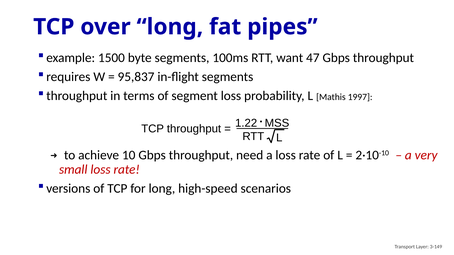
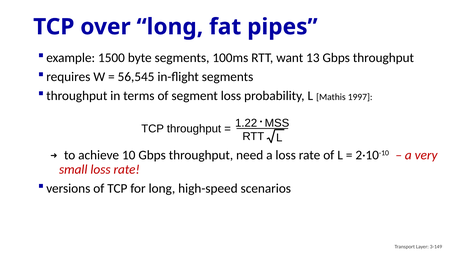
47: 47 -> 13
95,837: 95,837 -> 56,545
